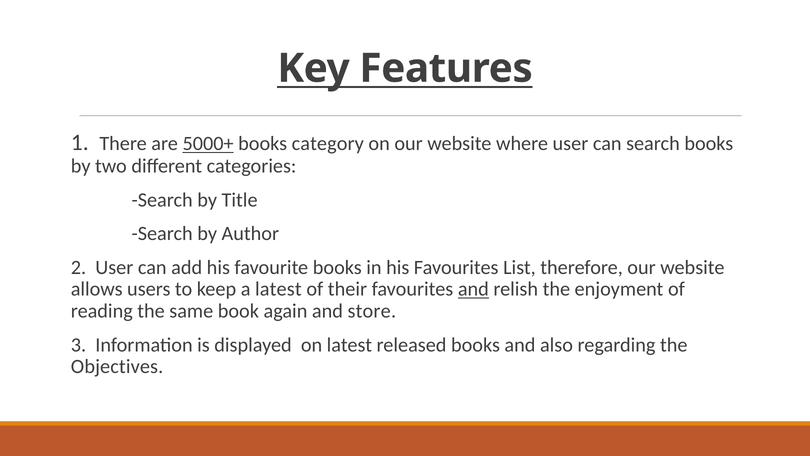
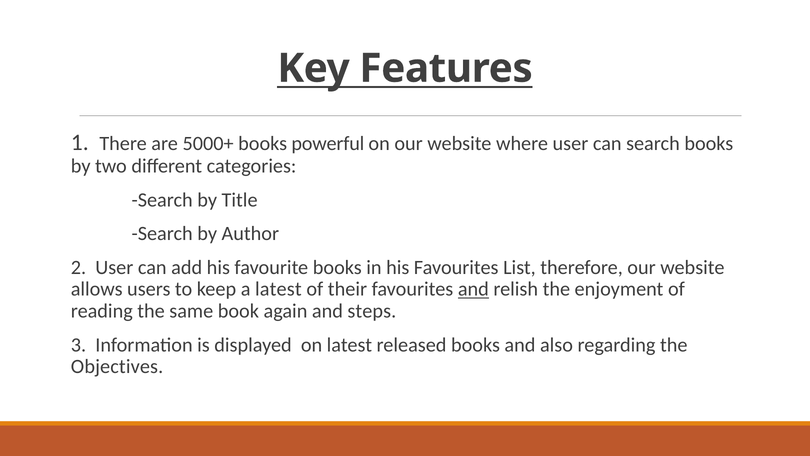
5000+ underline: present -> none
category: category -> powerful
store: store -> steps
